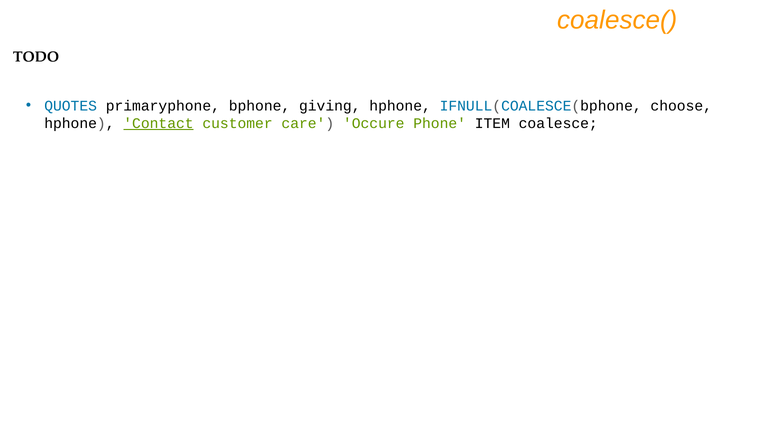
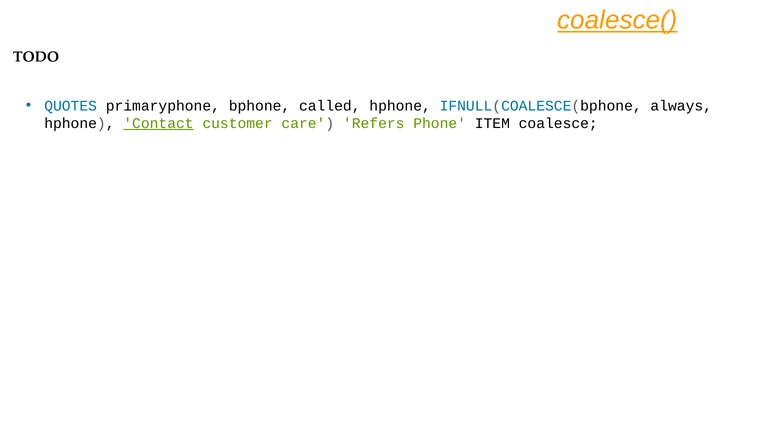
coalesce( underline: none -> present
giving: giving -> called
choose: choose -> always
Occure: Occure -> Refers
